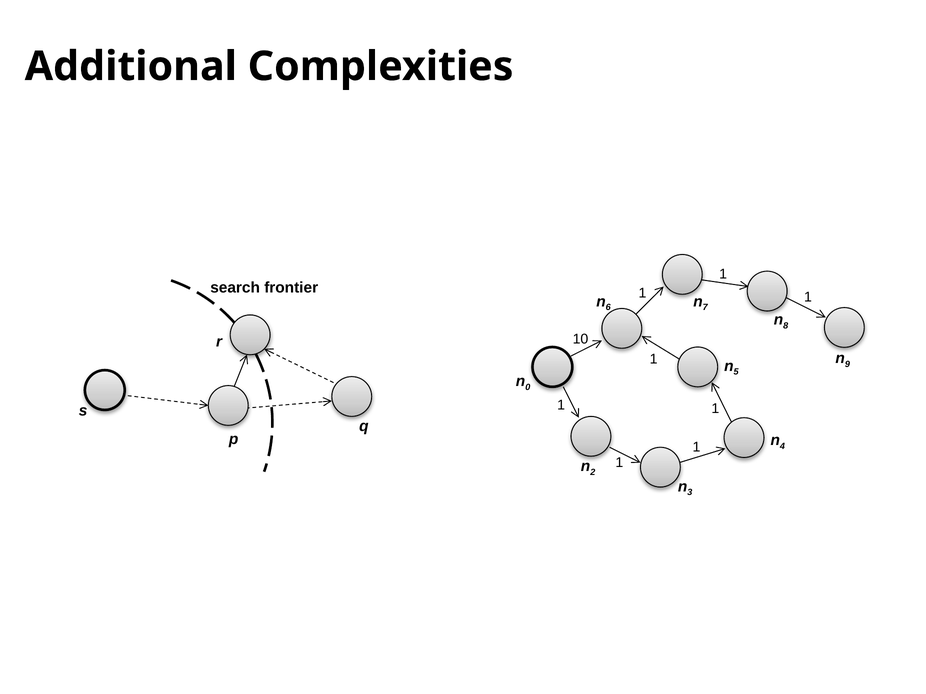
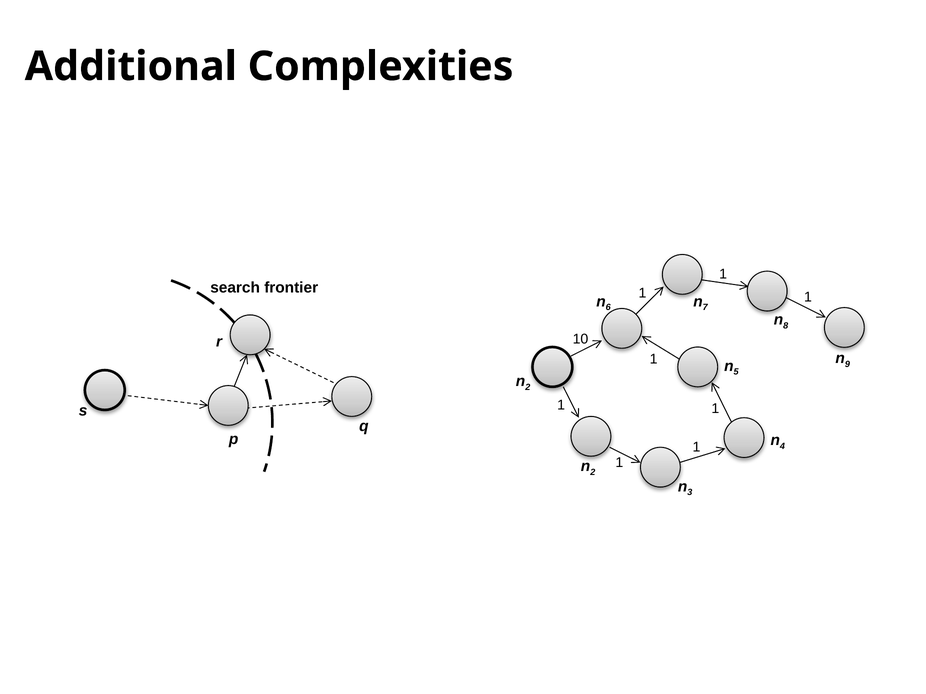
0 at (528, 388): 0 -> 2
